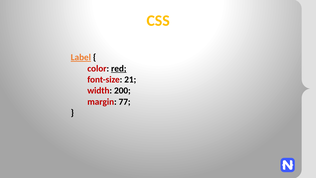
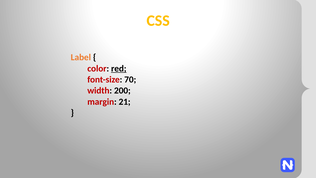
Label underline: present -> none
21: 21 -> 70
77: 77 -> 21
